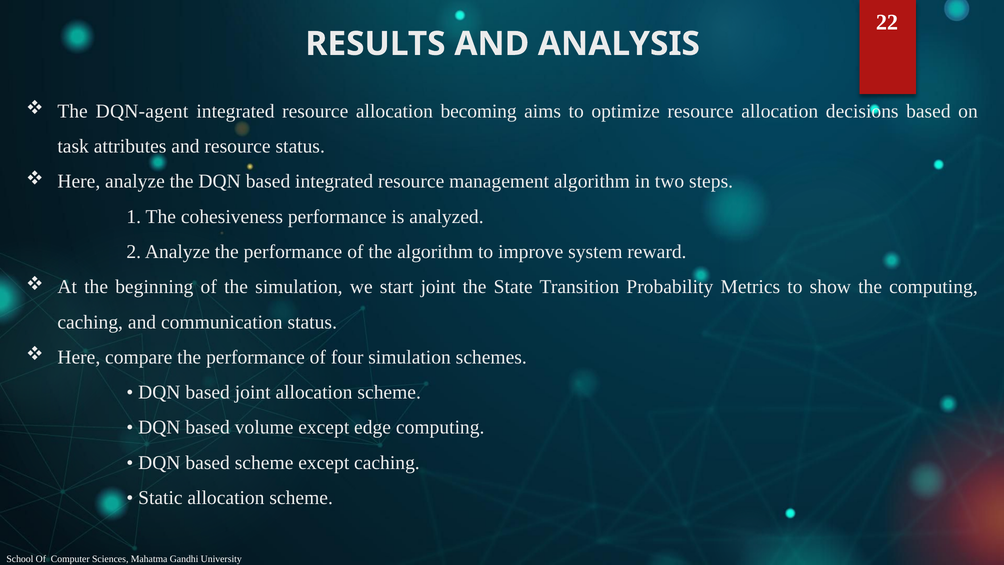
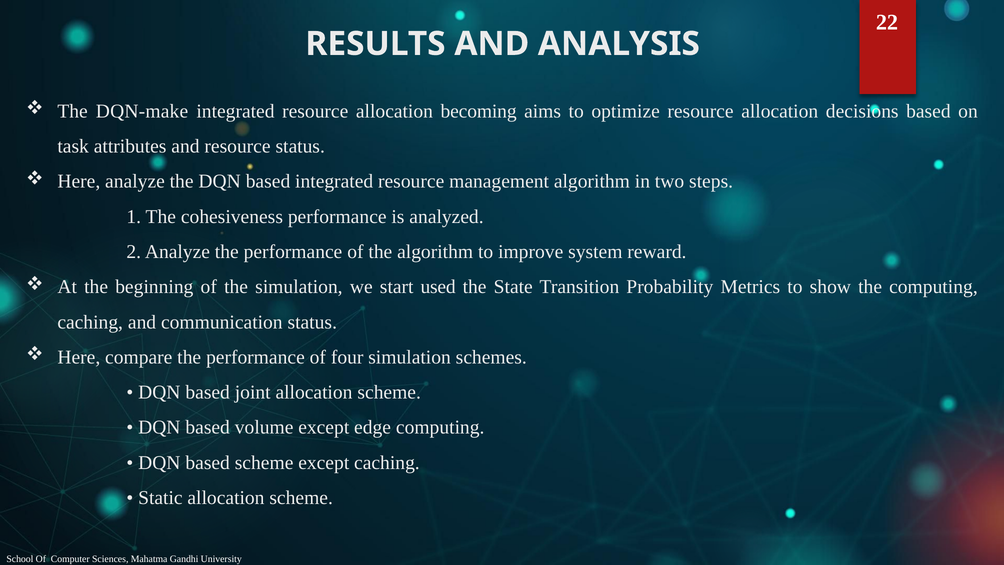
DQN-agent: DQN-agent -> DQN-make
start joint: joint -> used
